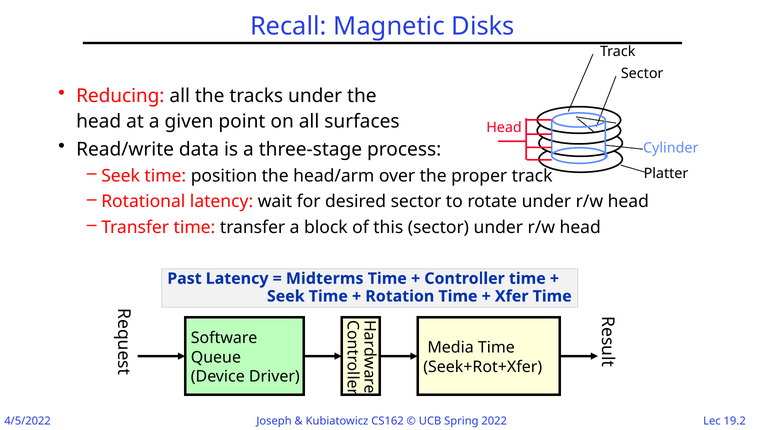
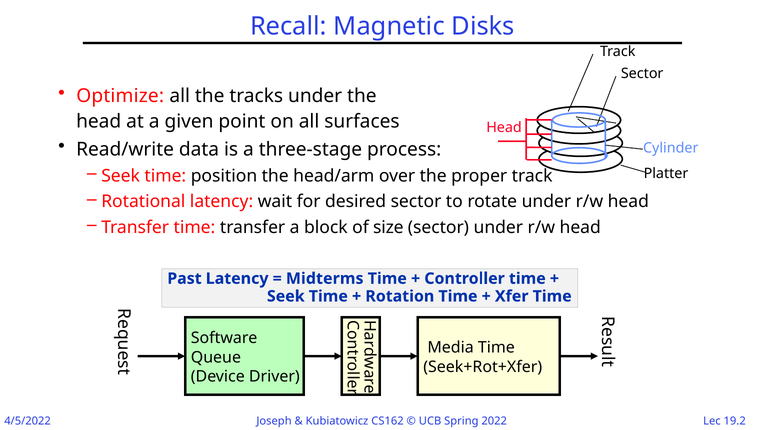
Reducing: Reducing -> Optimize
this: this -> size
